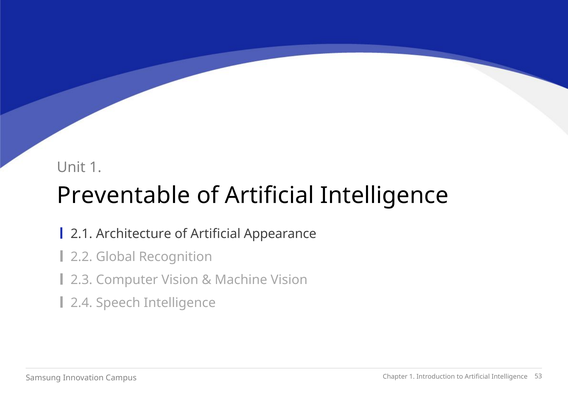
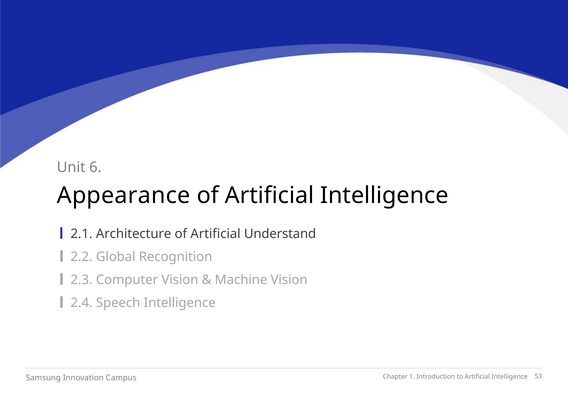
Unit 1: 1 -> 6
Preventable: Preventable -> Appearance
Appearance: Appearance -> Understand
